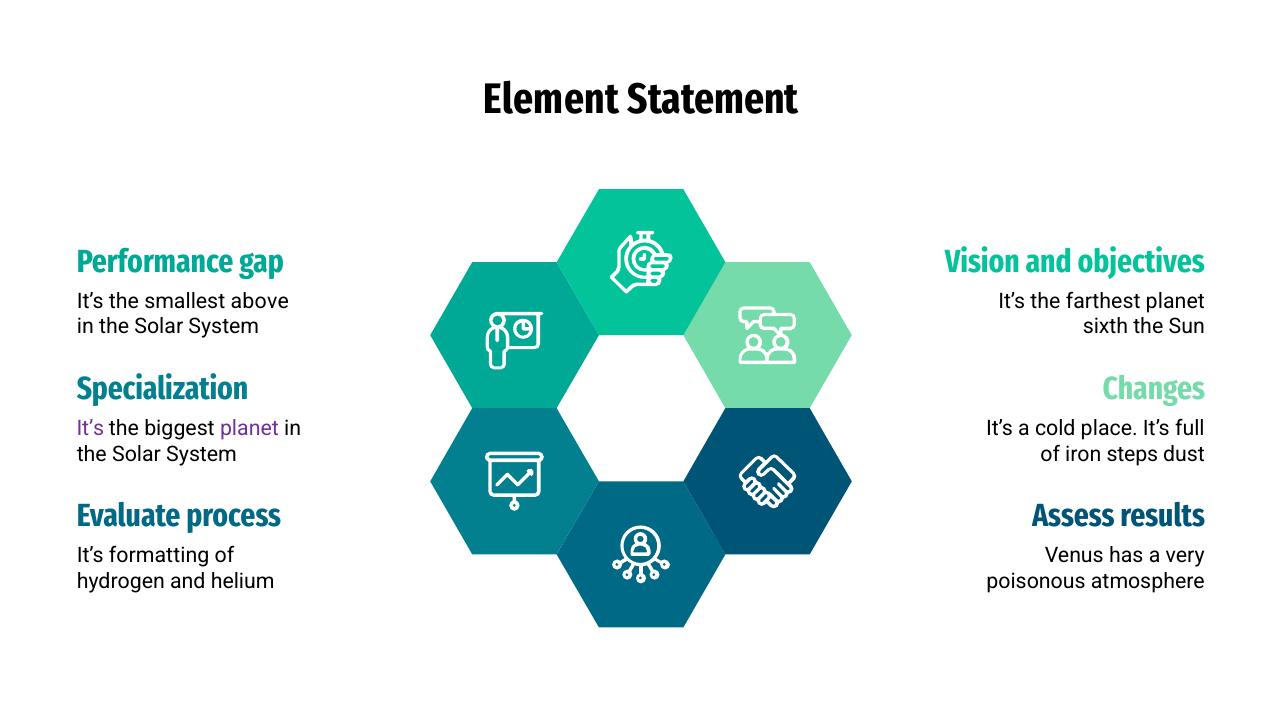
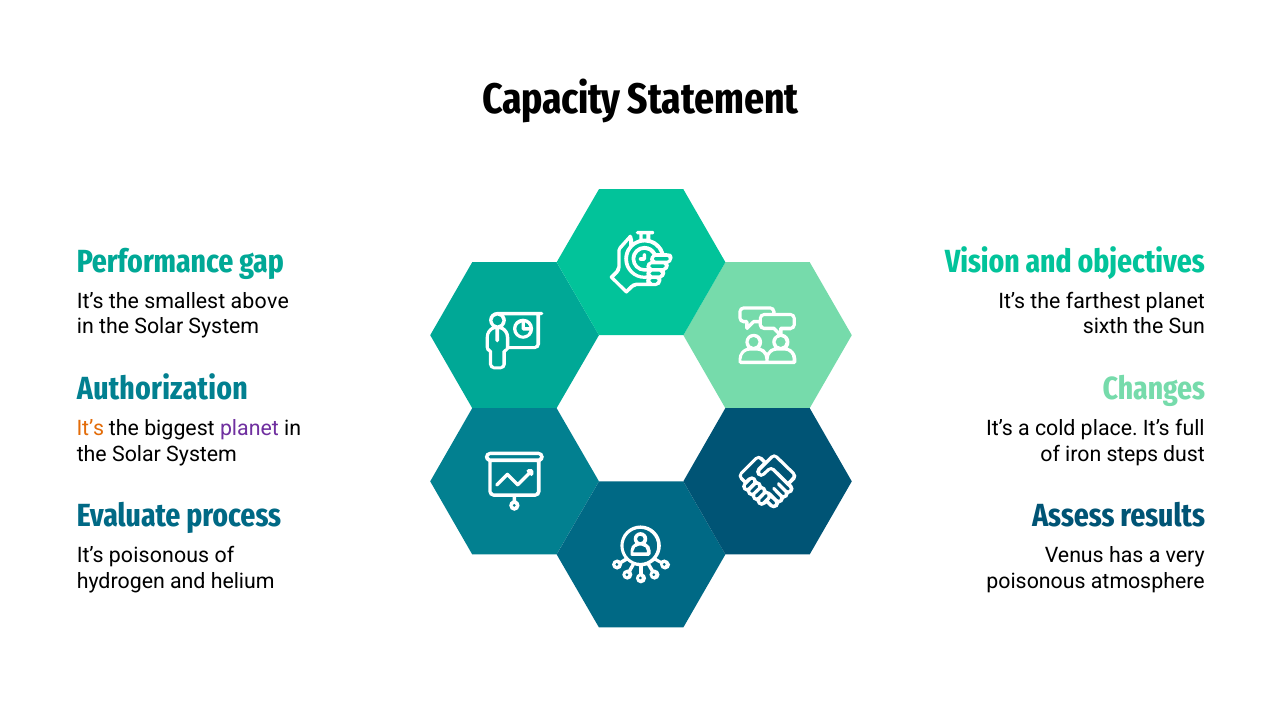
Element: Element -> Capacity
Specialization: Specialization -> Authorization
It’s at (90, 429) colour: purple -> orange
It’s formatting: formatting -> poisonous
